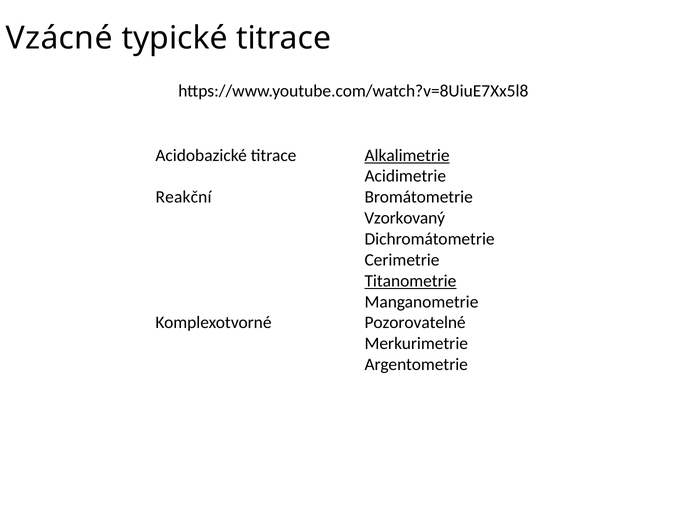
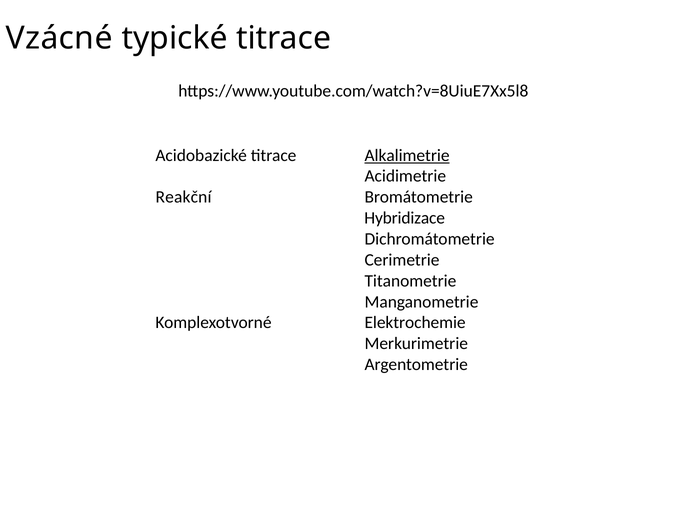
Vzorkovaný: Vzorkovaný -> Hybridizace
Titanometrie underline: present -> none
Pozorovatelné: Pozorovatelné -> Elektrochemie
